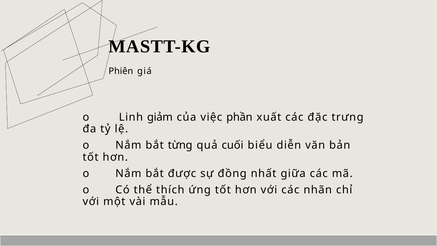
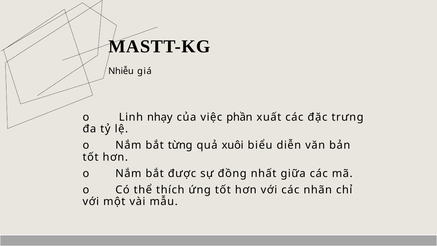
Phiên: Phiên -> Nhiễu
giảm: giảm -> nhạy
cuối: cuối -> xuôi
